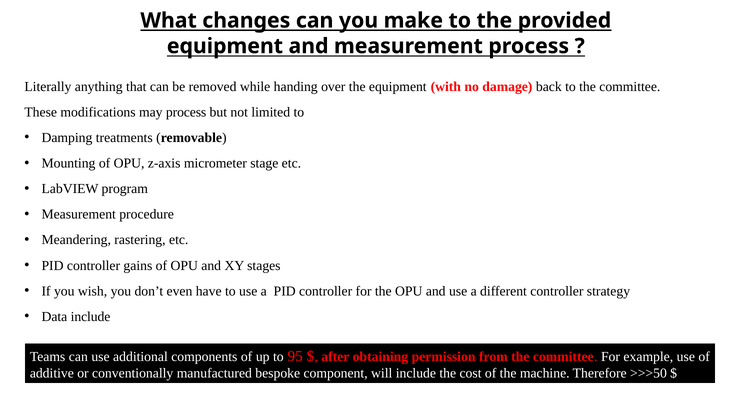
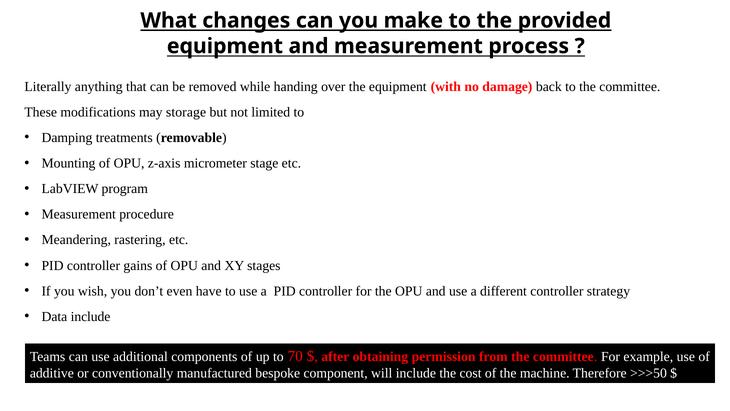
may process: process -> storage
95: 95 -> 70
